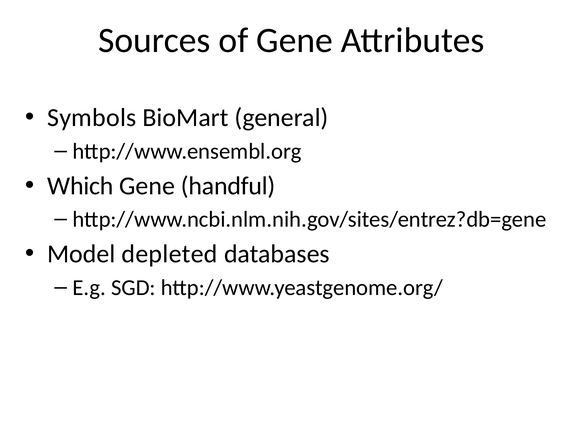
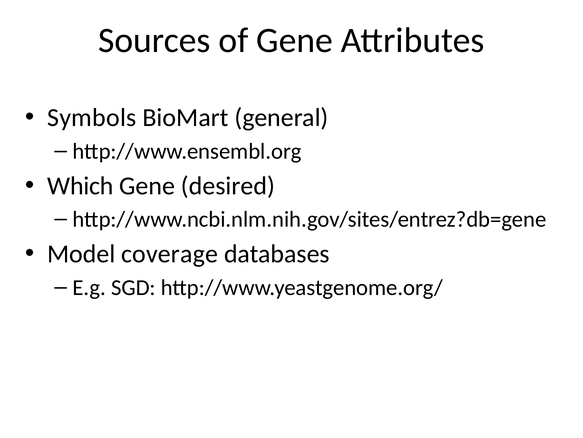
handful: handful -> desired
depleted: depleted -> coverage
